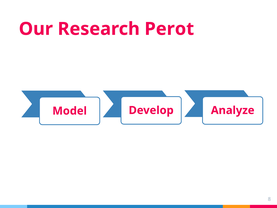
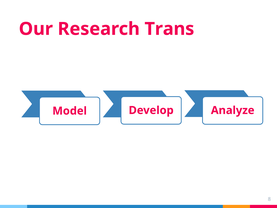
Perot: Perot -> Trans
